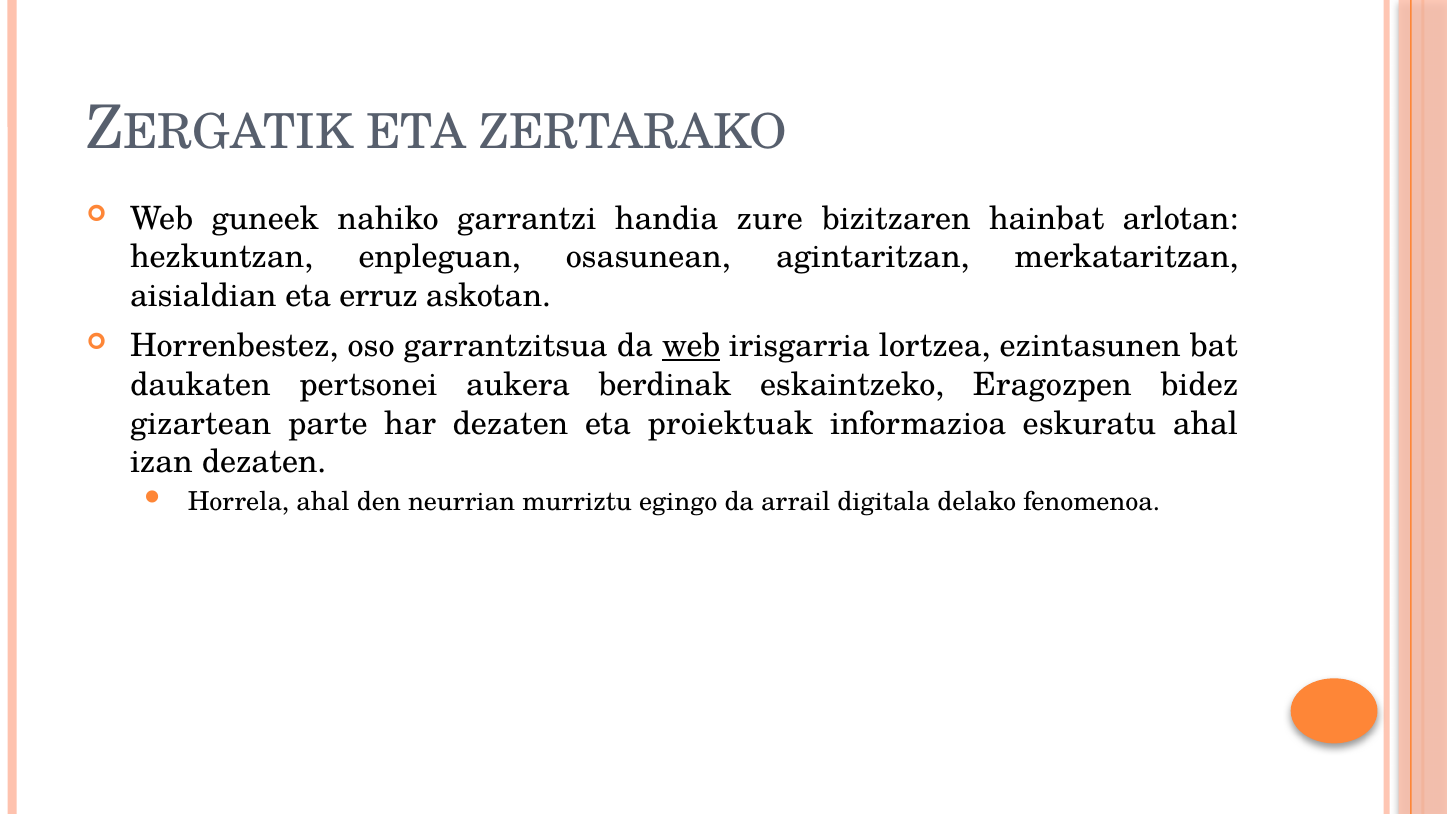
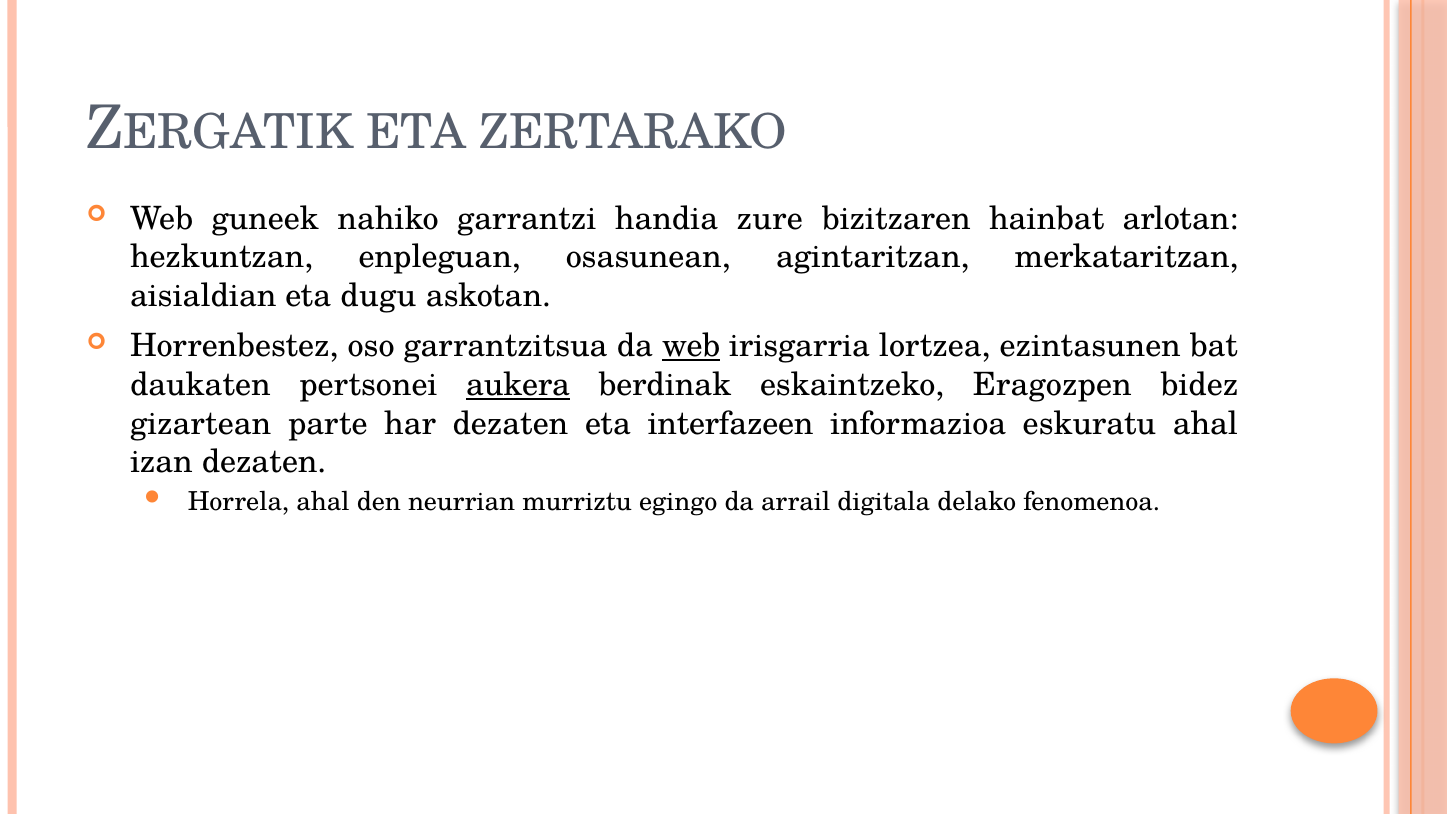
erruz: erruz -> dugu
aukera underline: none -> present
proiektuak: proiektuak -> interfazeen
